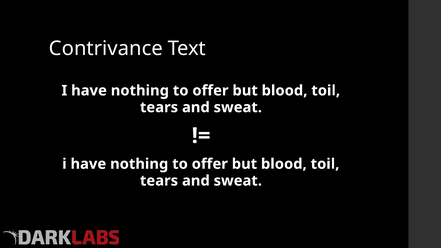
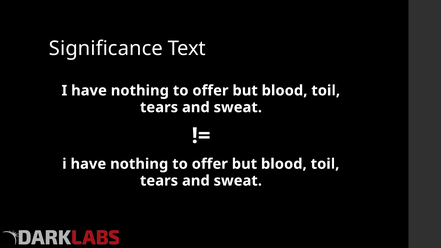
Contrivance: Contrivance -> Significance
